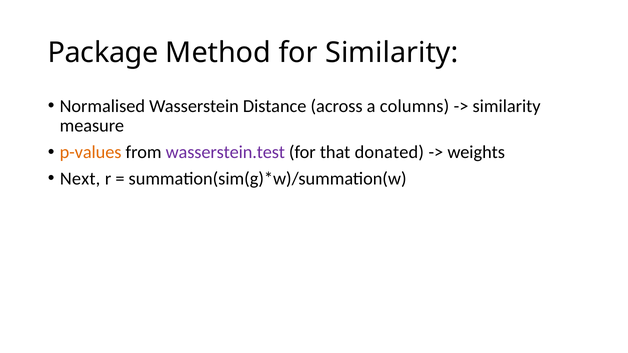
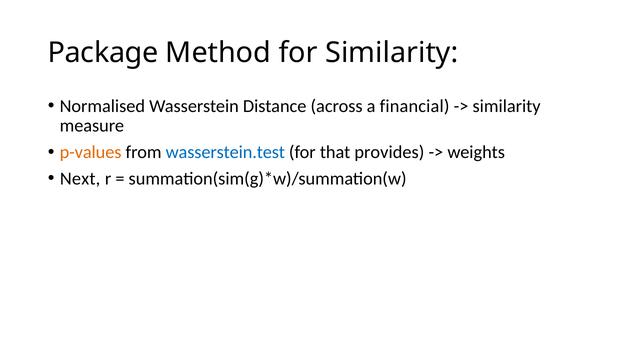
columns: columns -> financial
wasserstein.test colour: purple -> blue
donated: donated -> provides
